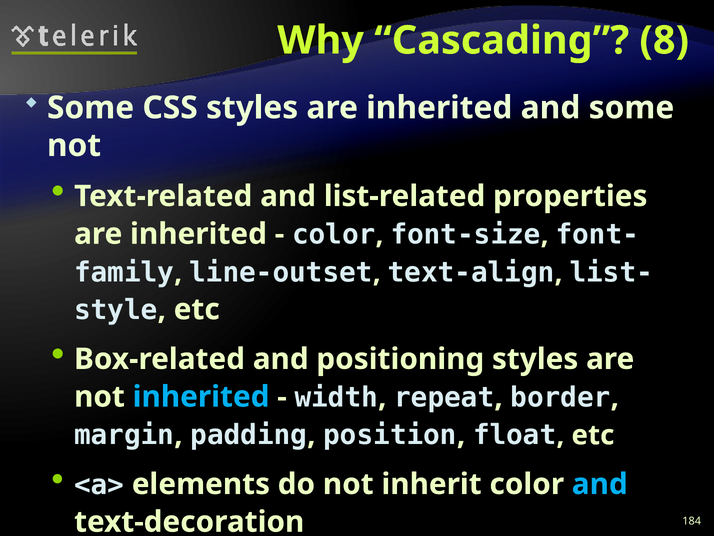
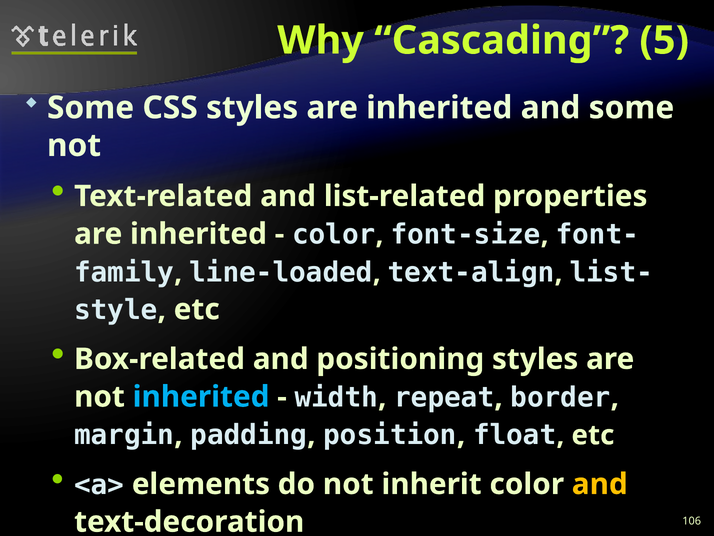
8: 8 -> 5
line-outset: line-outset -> line-loaded
and at (600, 484) colour: light blue -> yellow
184: 184 -> 106
